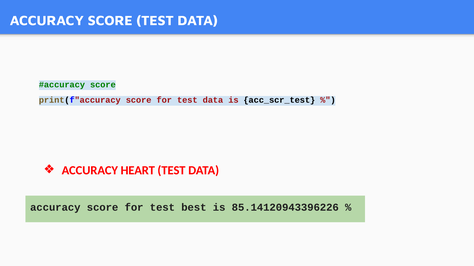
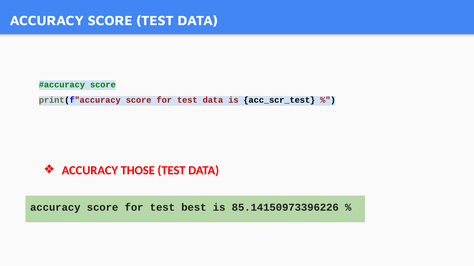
HEART: HEART -> THOSE
85.14120943396226: 85.14120943396226 -> 85.14150973396226
